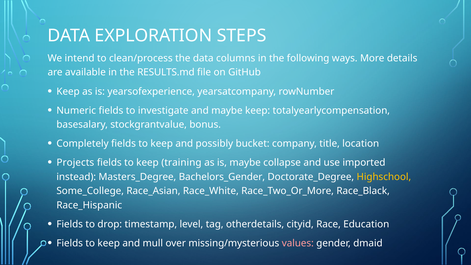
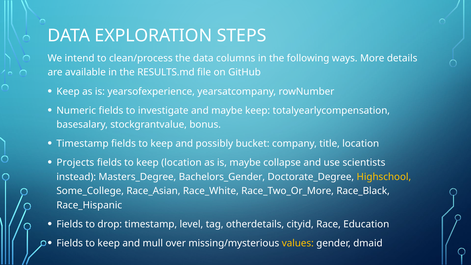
Completely at (83, 144): Completely -> Timestamp
keep training: training -> location
imported: imported -> scientists
values colour: pink -> yellow
